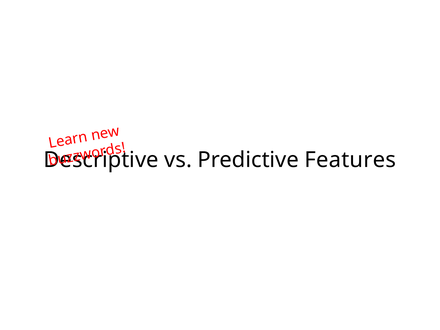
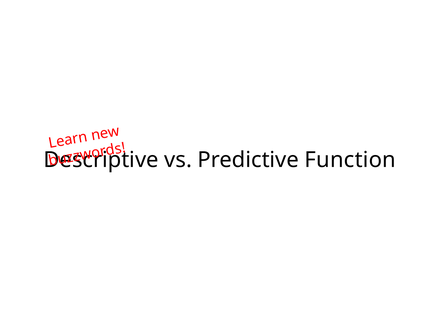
Features: Features -> Function
